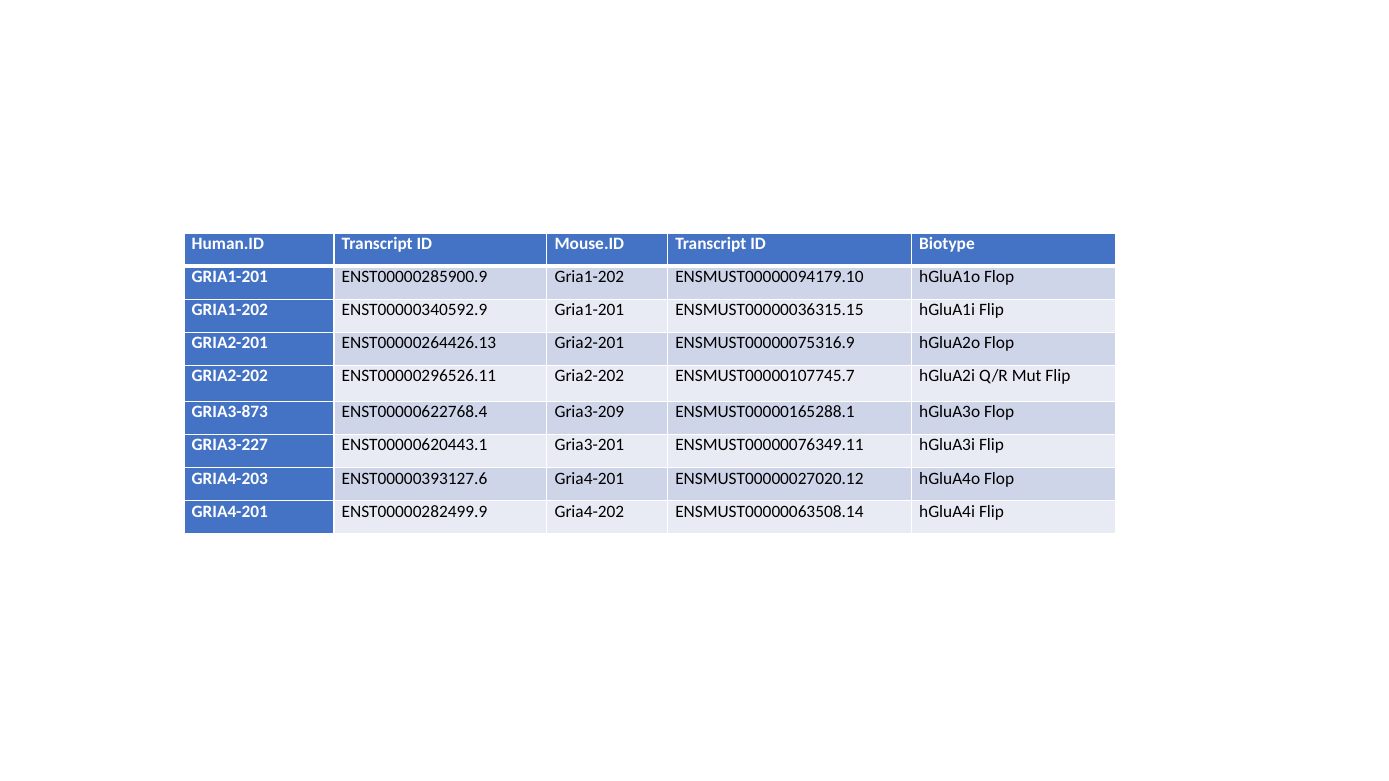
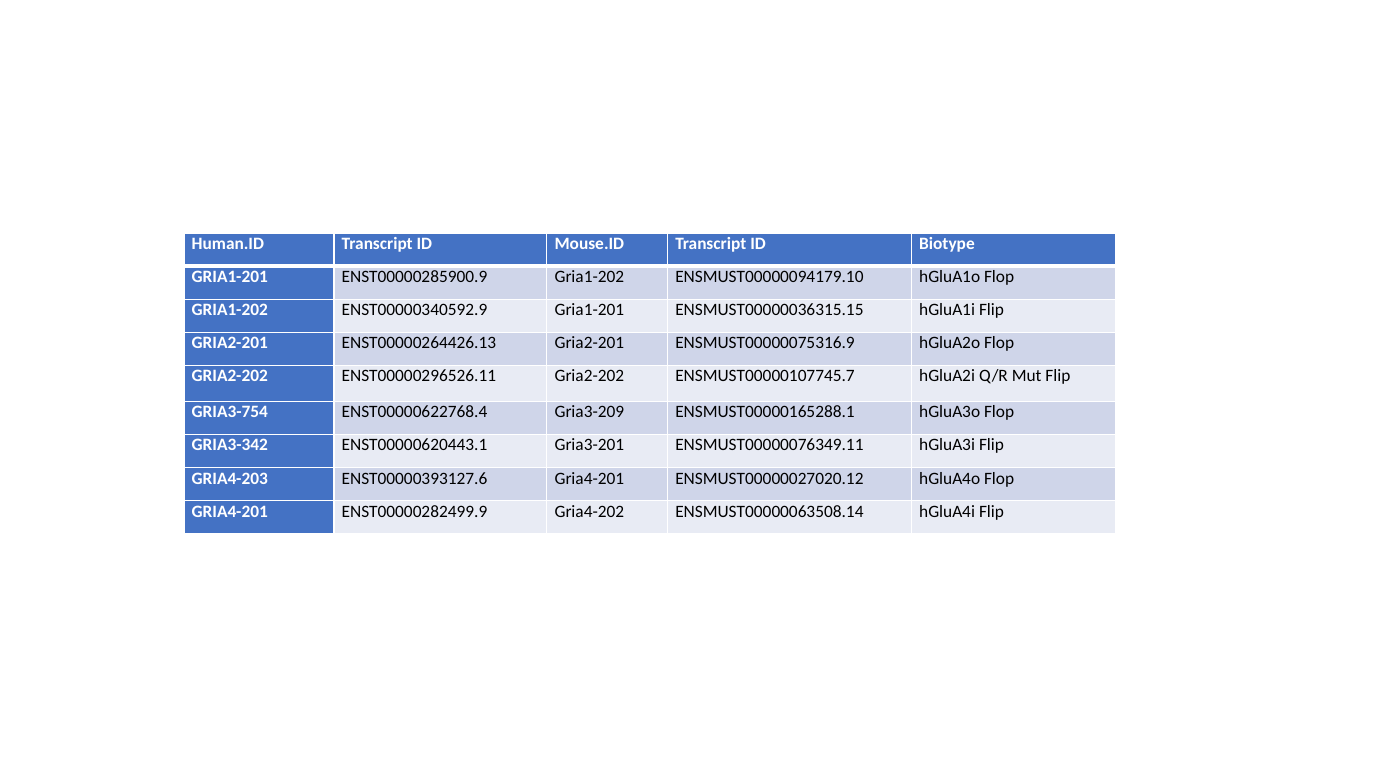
GRIA3-873: GRIA3-873 -> GRIA3-754
GRIA3-227: GRIA3-227 -> GRIA3-342
